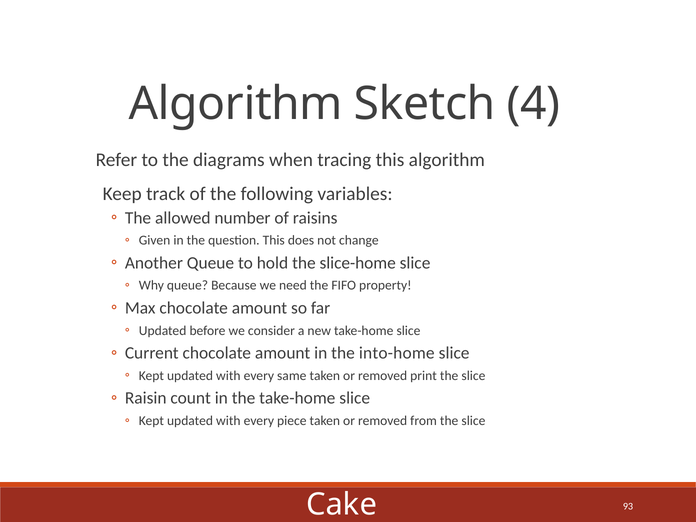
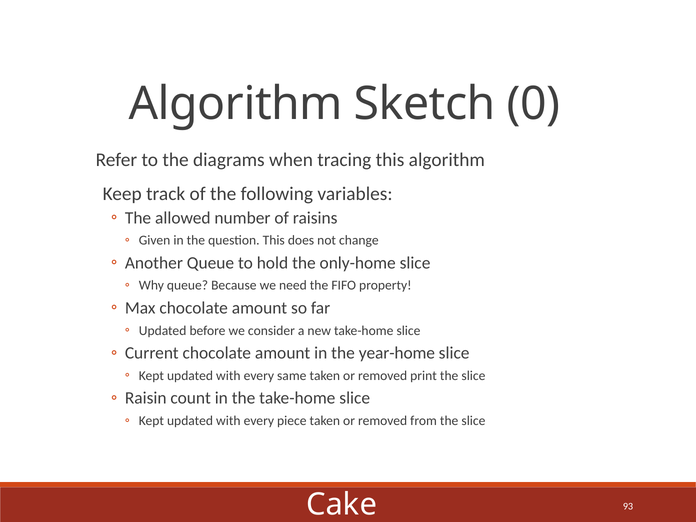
4: 4 -> 0
slice-home: slice-home -> only-home
into-home: into-home -> year-home
